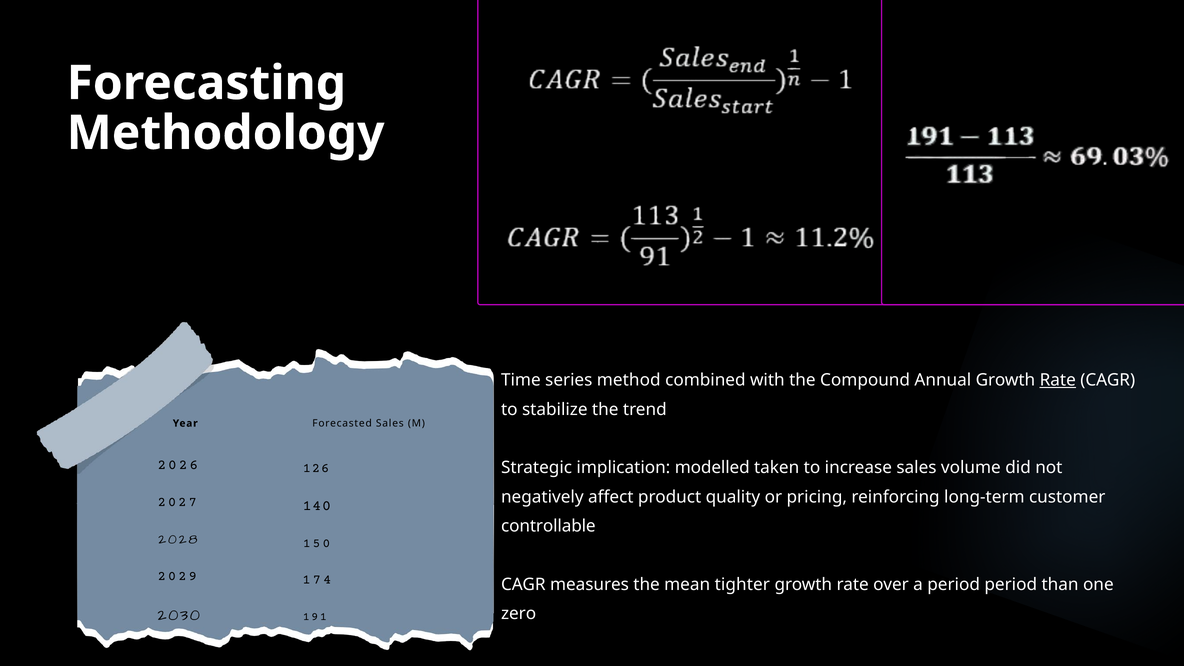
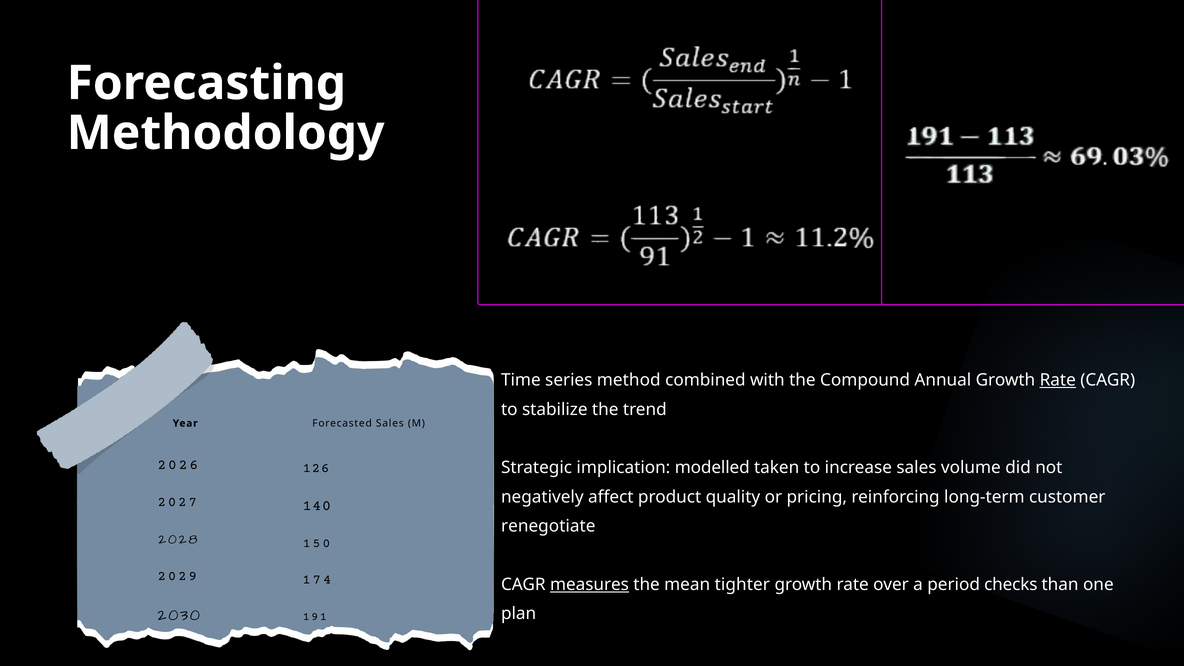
controllable: controllable -> renegotiate
measures underline: none -> present
period period: period -> checks
zero: zero -> plan
